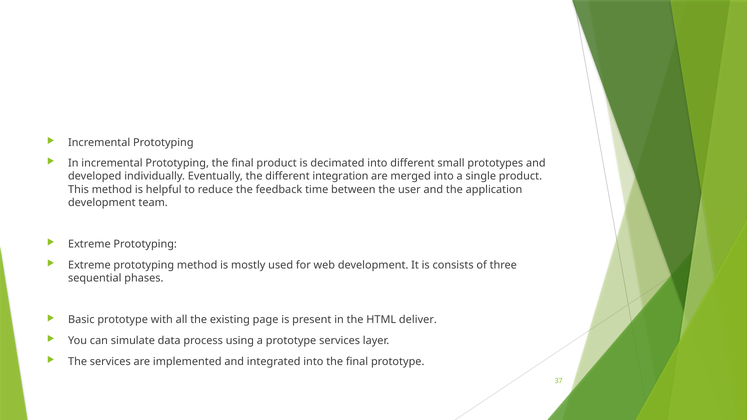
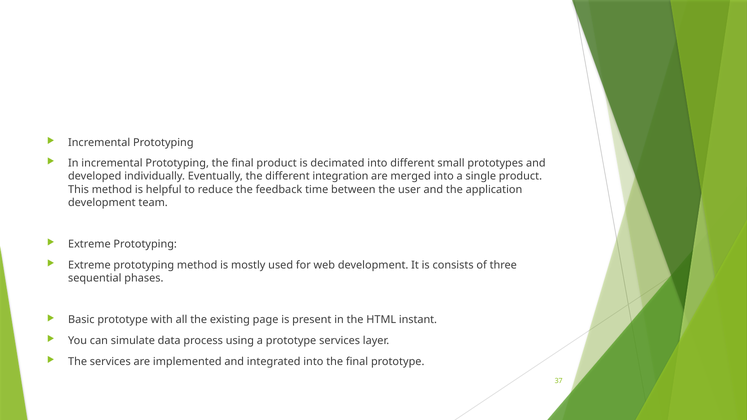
deliver: deliver -> instant
